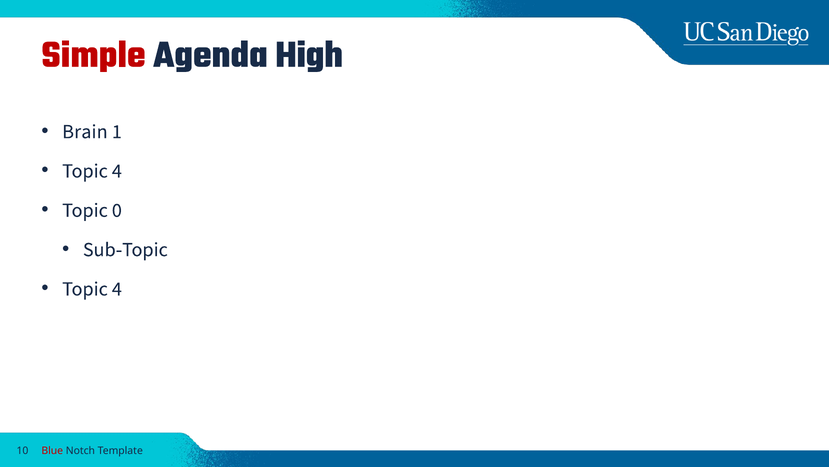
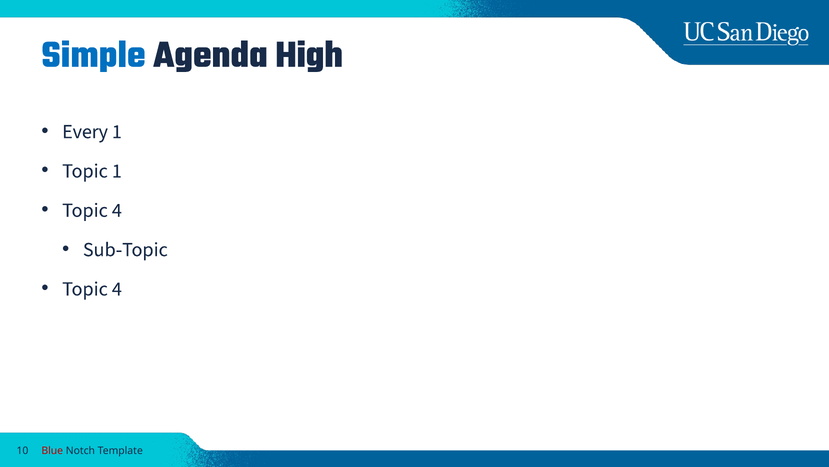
Simple colour: red -> blue
Brain: Brain -> Every
4 at (117, 171): 4 -> 1
0 at (117, 210): 0 -> 4
